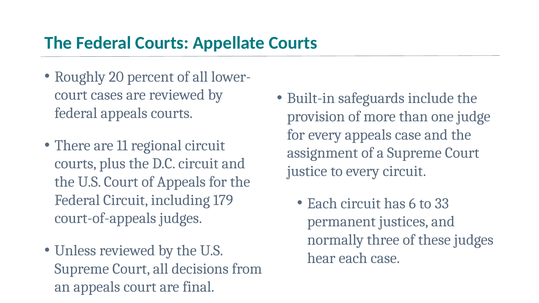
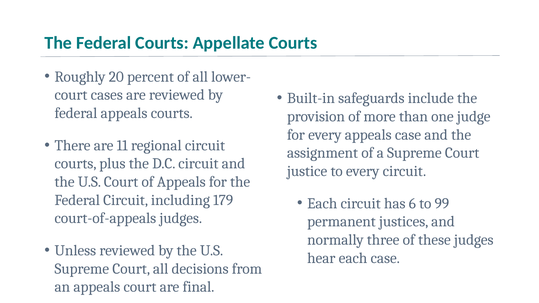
33: 33 -> 99
